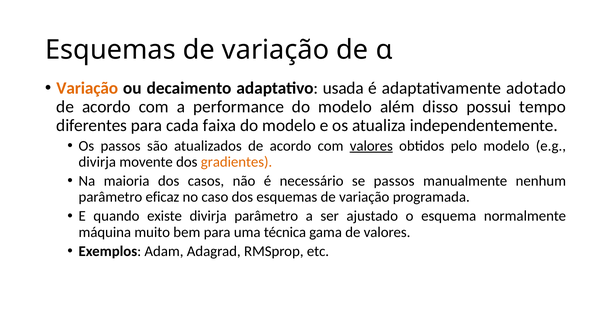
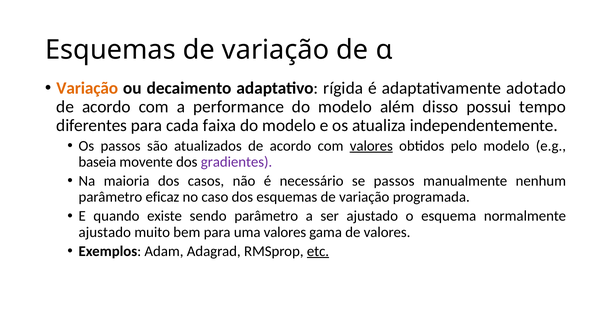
usada: usada -> rígida
divirja at (97, 162): divirja -> baseia
gradientes colour: orange -> purple
existe divirja: divirja -> sendo
máquina at (105, 232): máquina -> ajustado
uma técnica: técnica -> valores
etc underline: none -> present
